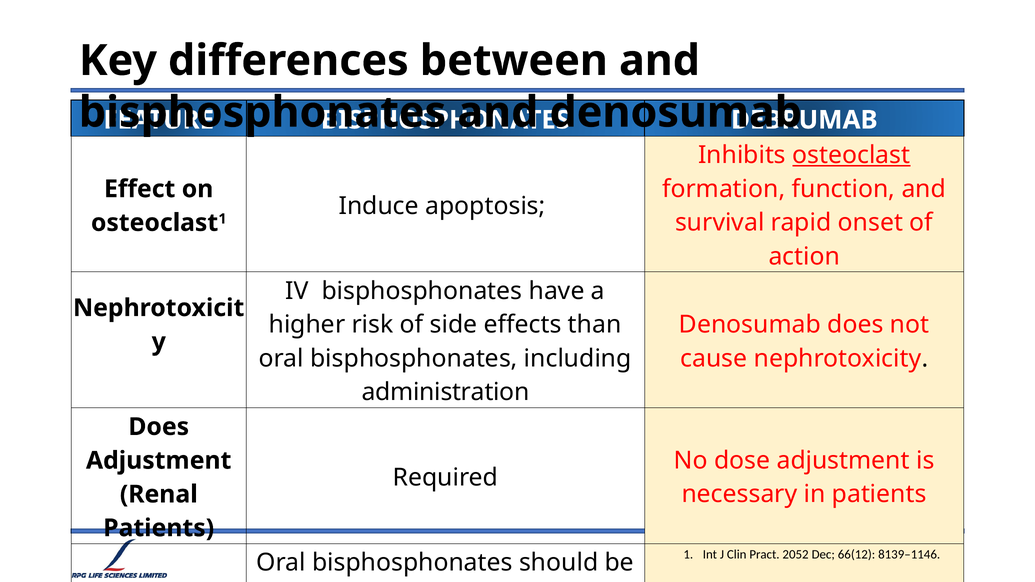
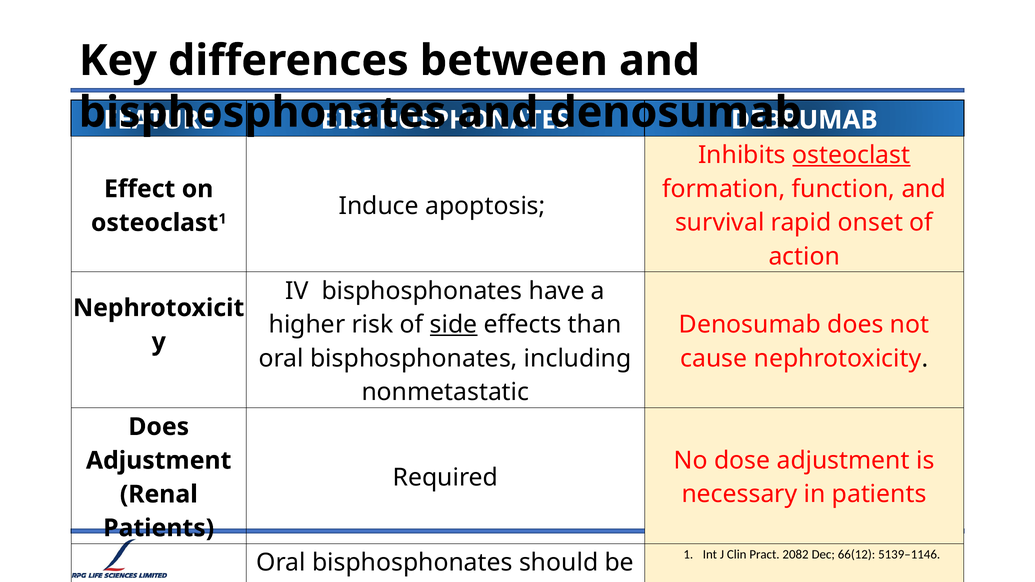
side underline: none -> present
administration: administration -> nonmetastatic
2052: 2052 -> 2082
8139–1146: 8139–1146 -> 5139–1146
